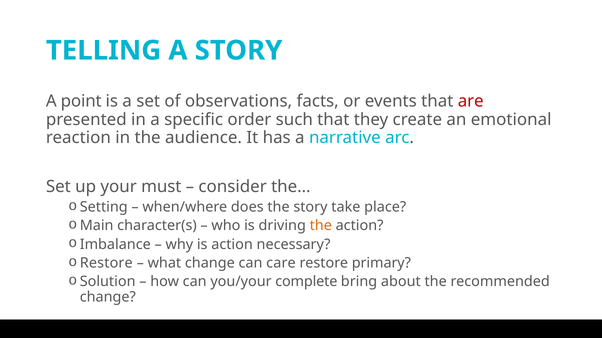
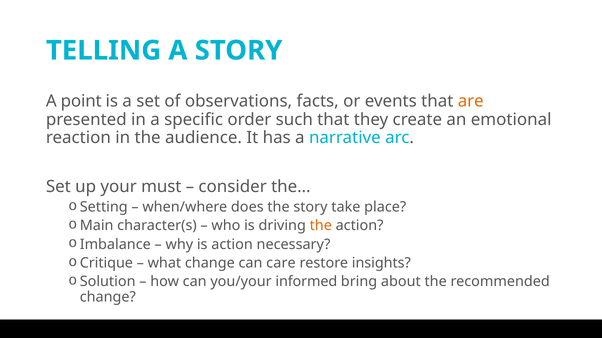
are colour: red -> orange
Restore at (106, 263): Restore -> Critique
primary: primary -> insights
complete: complete -> informed
